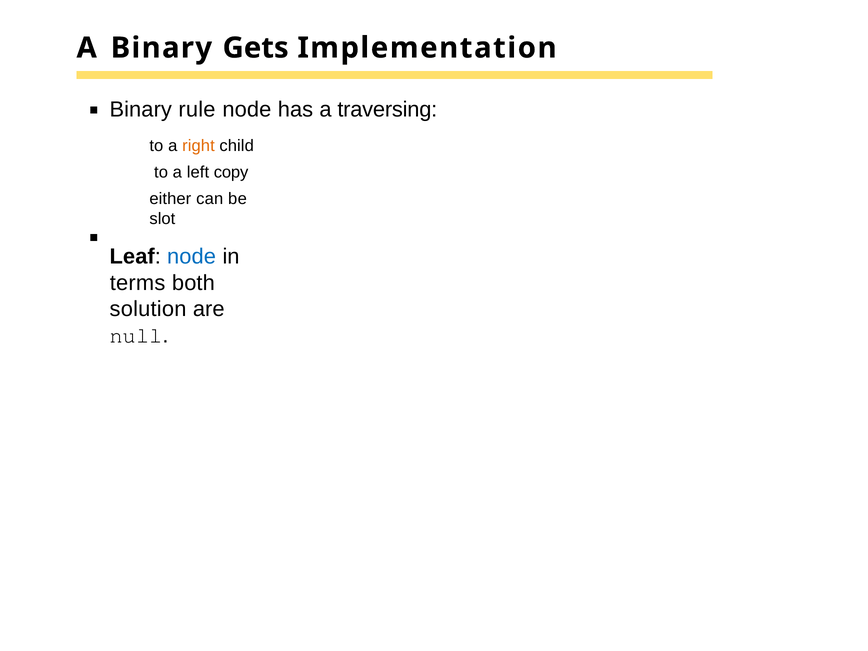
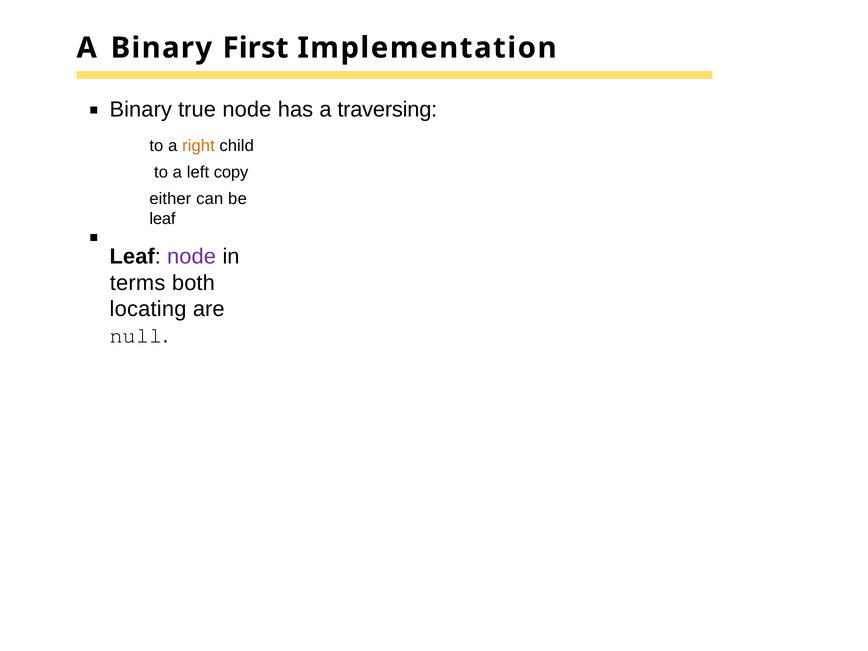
Gets: Gets -> First
rule: rule -> true
slot at (162, 219): slot -> leaf
node at (192, 257) colour: blue -> purple
solution: solution -> locating
